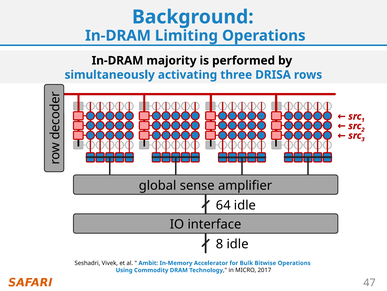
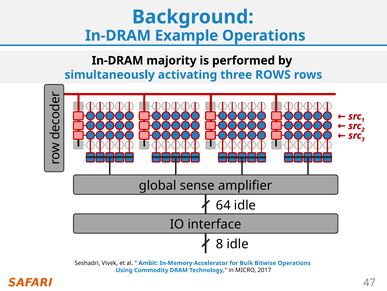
Limiting: Limiting -> Example
three DRISA: DRISA -> ROWS
